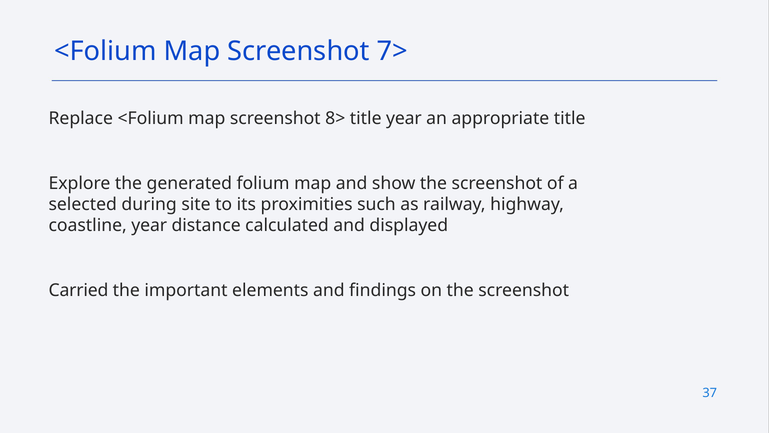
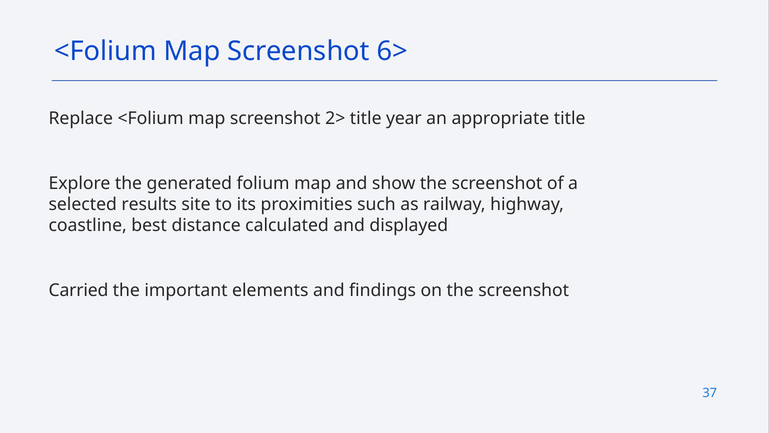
7>: 7> -> 6>
8>: 8> -> 2>
during: during -> results
coastline year: year -> best
